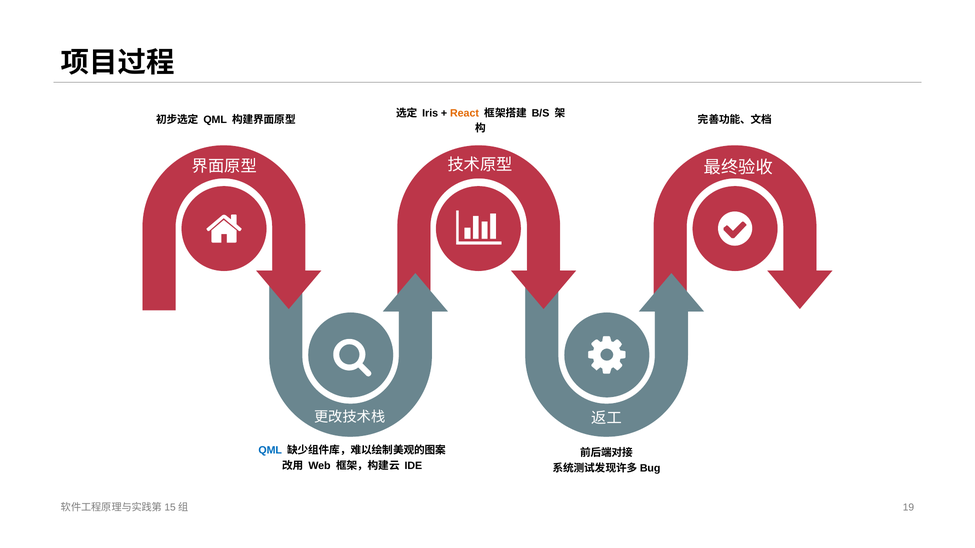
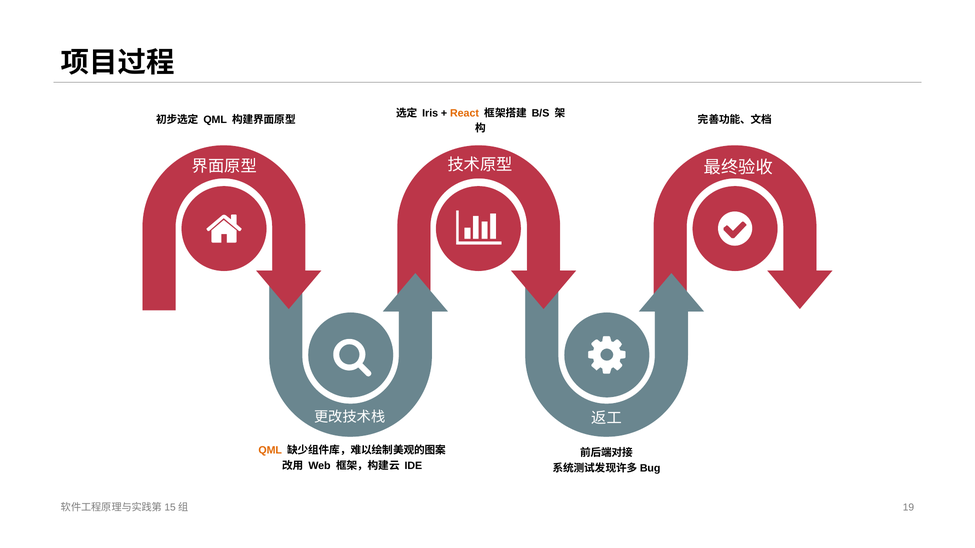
QML at (270, 451) colour: blue -> orange
